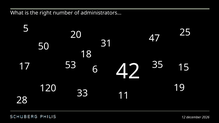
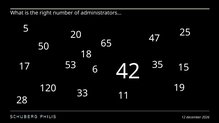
31: 31 -> 65
